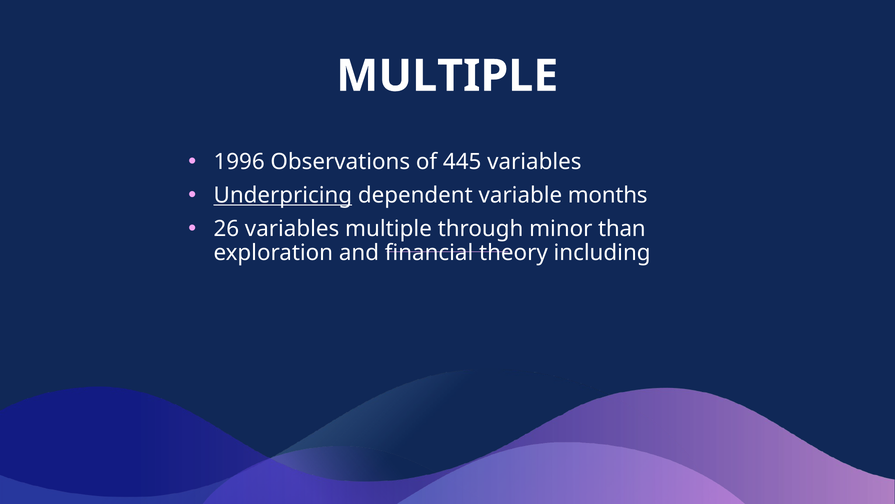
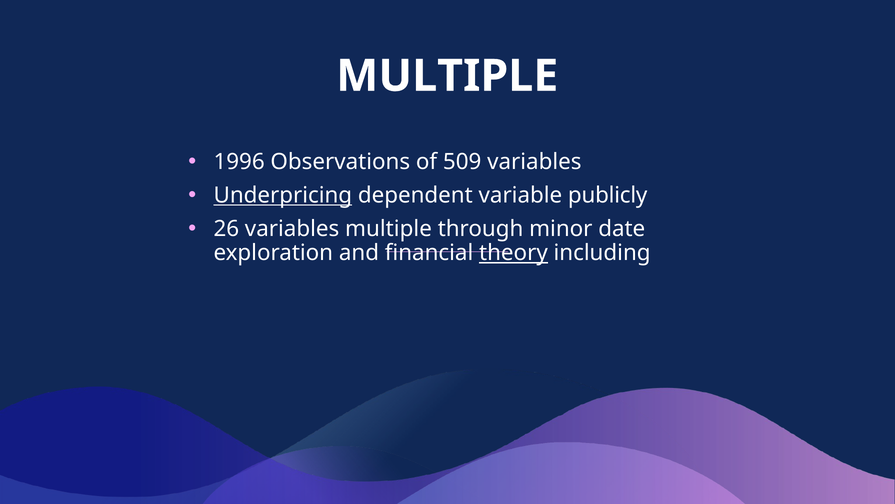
445: 445 -> 509
months: months -> publicly
than: than -> date
theory underline: none -> present
